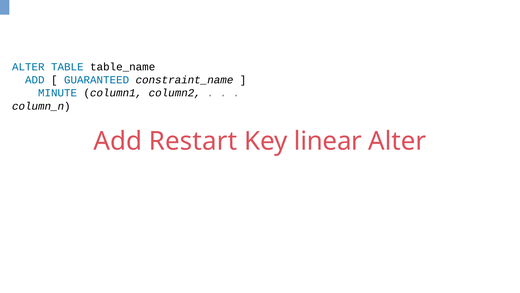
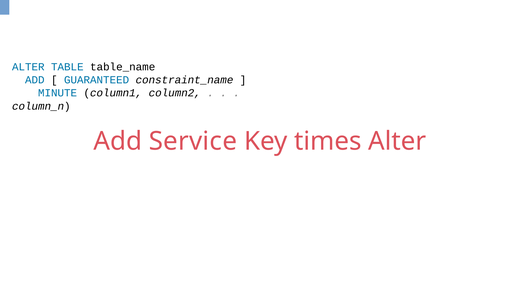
Restart: Restart -> Service
linear: linear -> times
